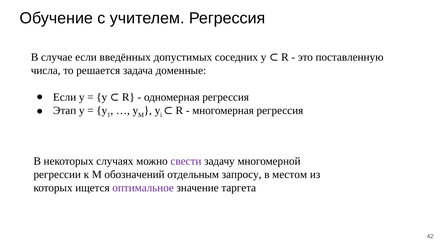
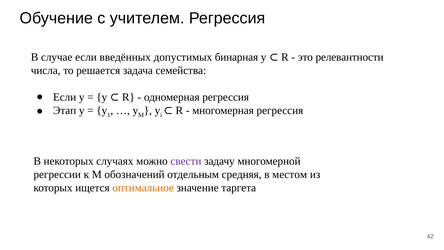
соседних: соседних -> бинарная
поставленную: поставленную -> релевантности
доменные: доменные -> семейства
запросу: запросу -> средняя
оптимальное colour: purple -> orange
